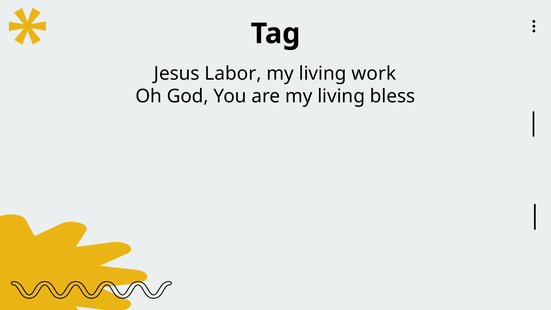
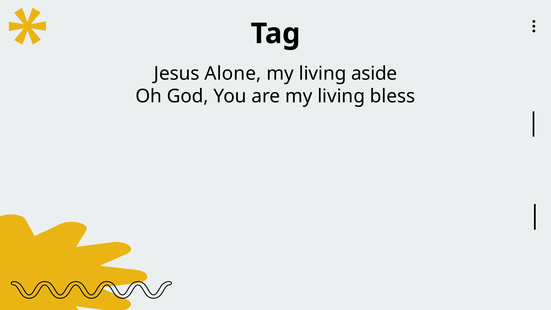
Labor: Labor -> Alone
work: work -> aside
